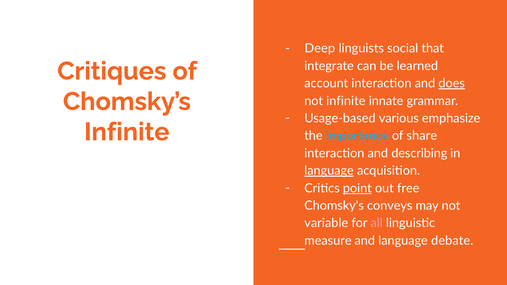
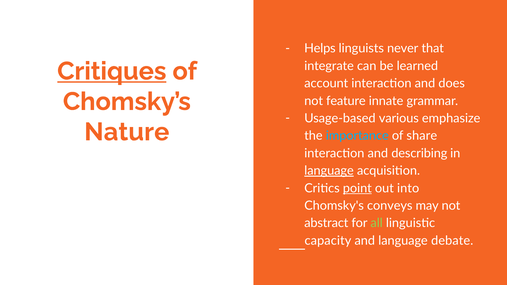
Deep: Deep -> Helps
social: social -> never
Critiques underline: none -> present
does underline: present -> none
not infinite: infinite -> feature
Infinite at (127, 132): Infinite -> Nature
free: free -> into
variable: variable -> abstract
all colour: pink -> light green
measure: measure -> capacity
